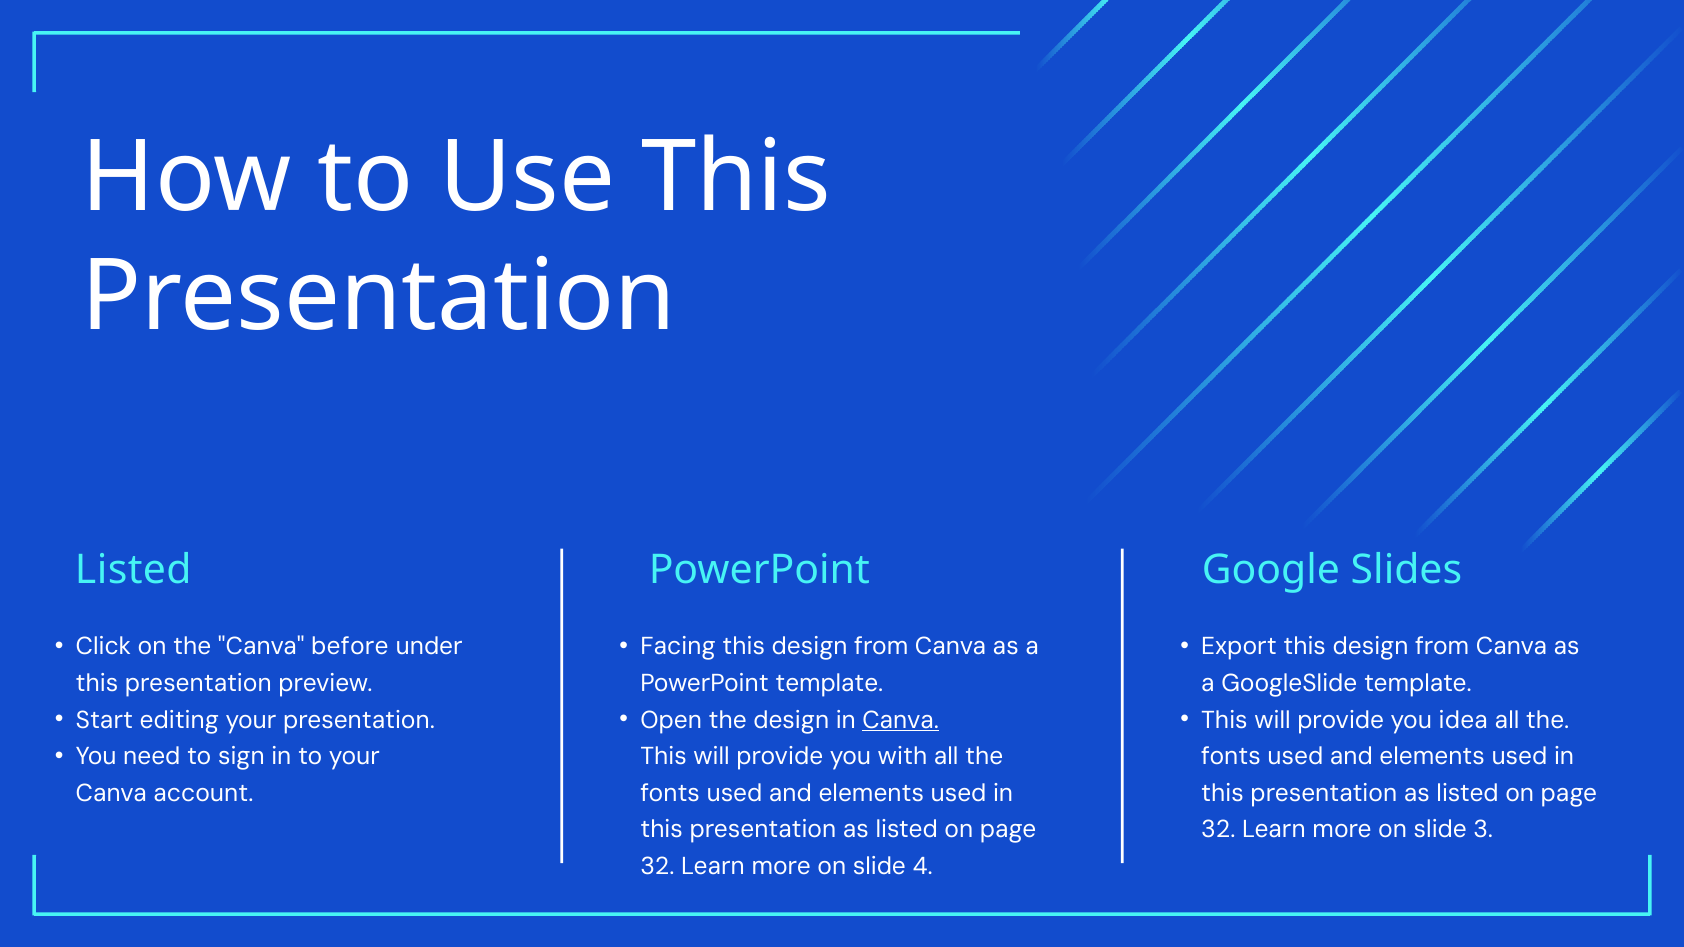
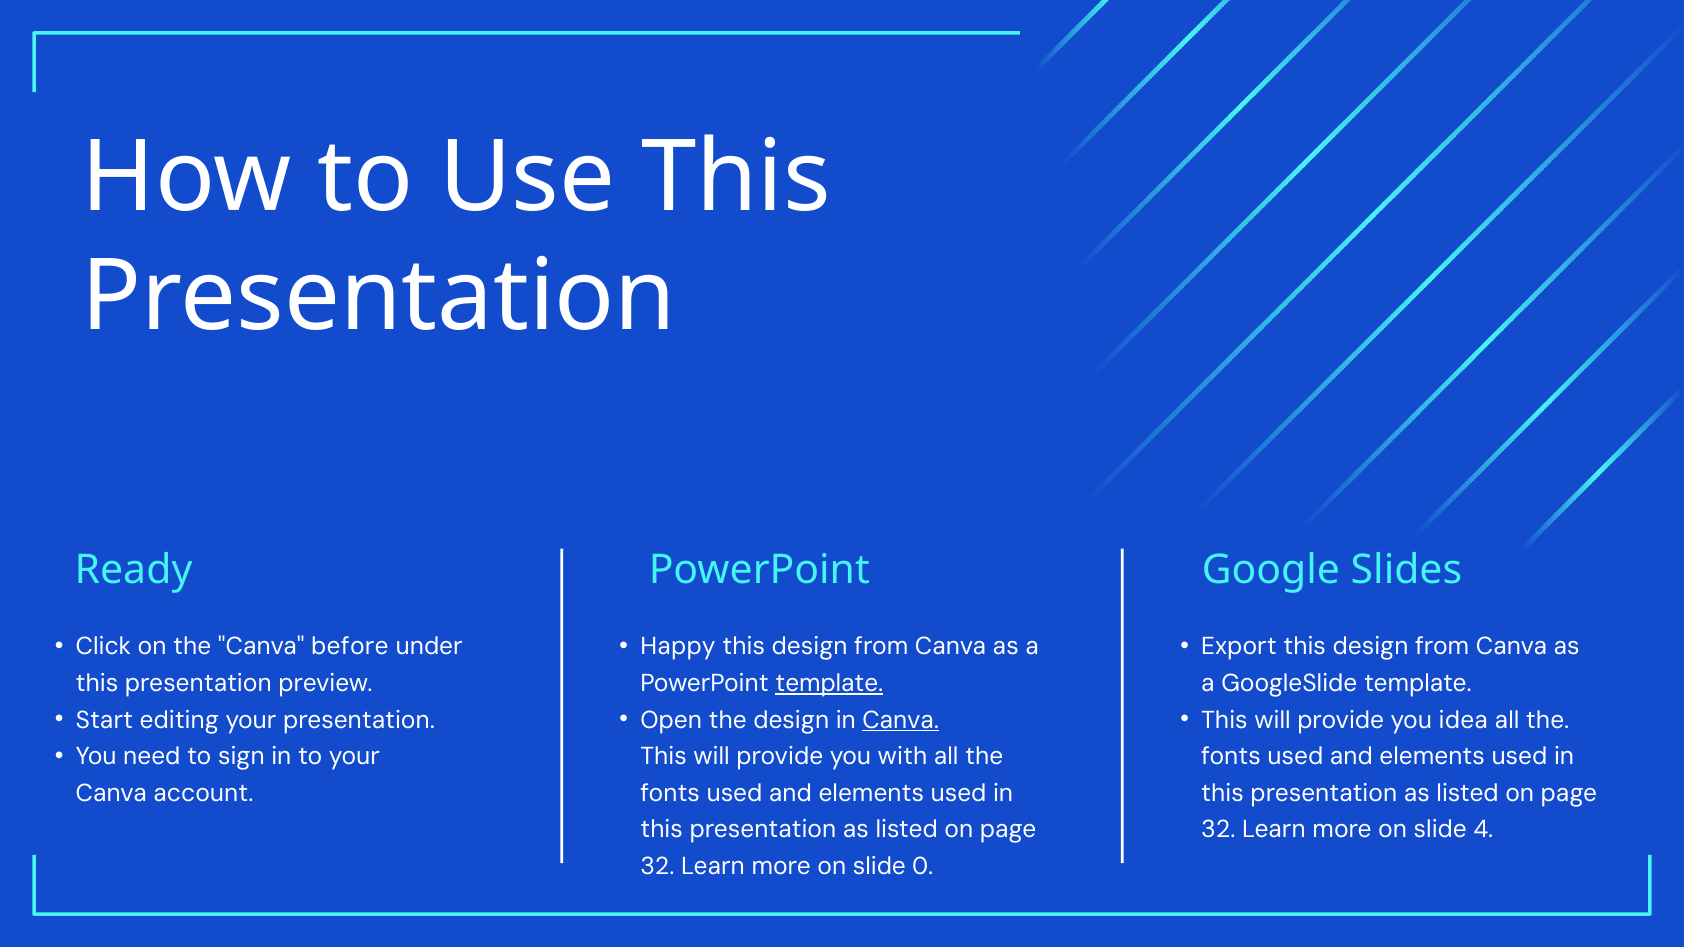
Listed at (133, 570): Listed -> Ready
Facing: Facing -> Happy
template at (829, 683) underline: none -> present
3: 3 -> 4
4: 4 -> 0
